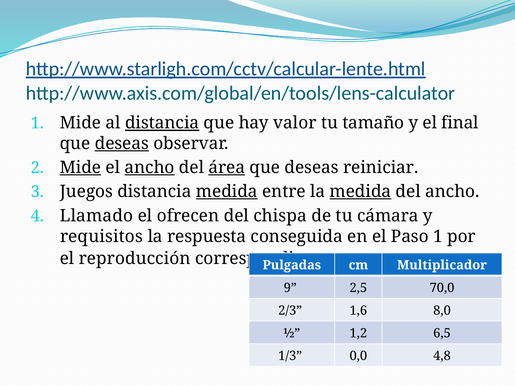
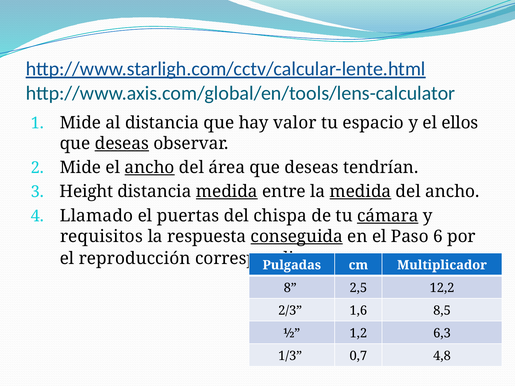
distancia at (162, 123) underline: present -> none
tamaño: tamaño -> espacio
final: final -> ellos
Mide at (80, 168) underline: present -> none
área underline: present -> none
reiniciar: reiniciar -> tendrían
Juegos: Juegos -> Height
ofrecen: ofrecen -> puertas
cámara underline: none -> present
conseguida underline: none -> present
Paso 1: 1 -> 6
9: 9 -> 8
70,0: 70,0 -> 12,2
8,0: 8,0 -> 8,5
6,5: 6,5 -> 6,3
0,0: 0,0 -> 0,7
